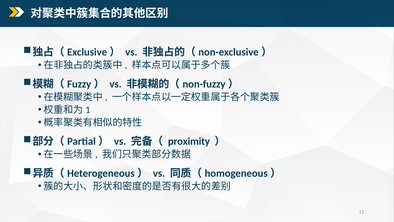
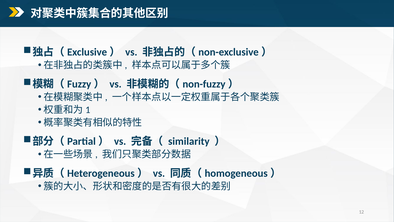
proximity: proximity -> similarity
